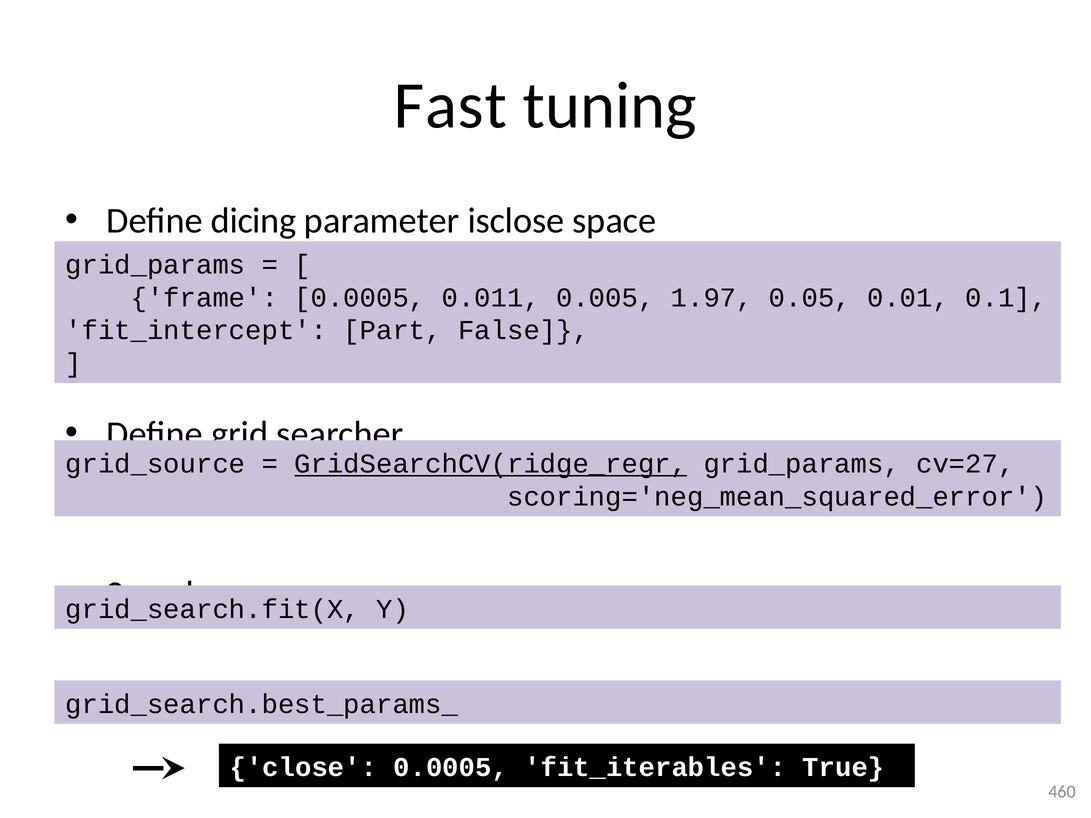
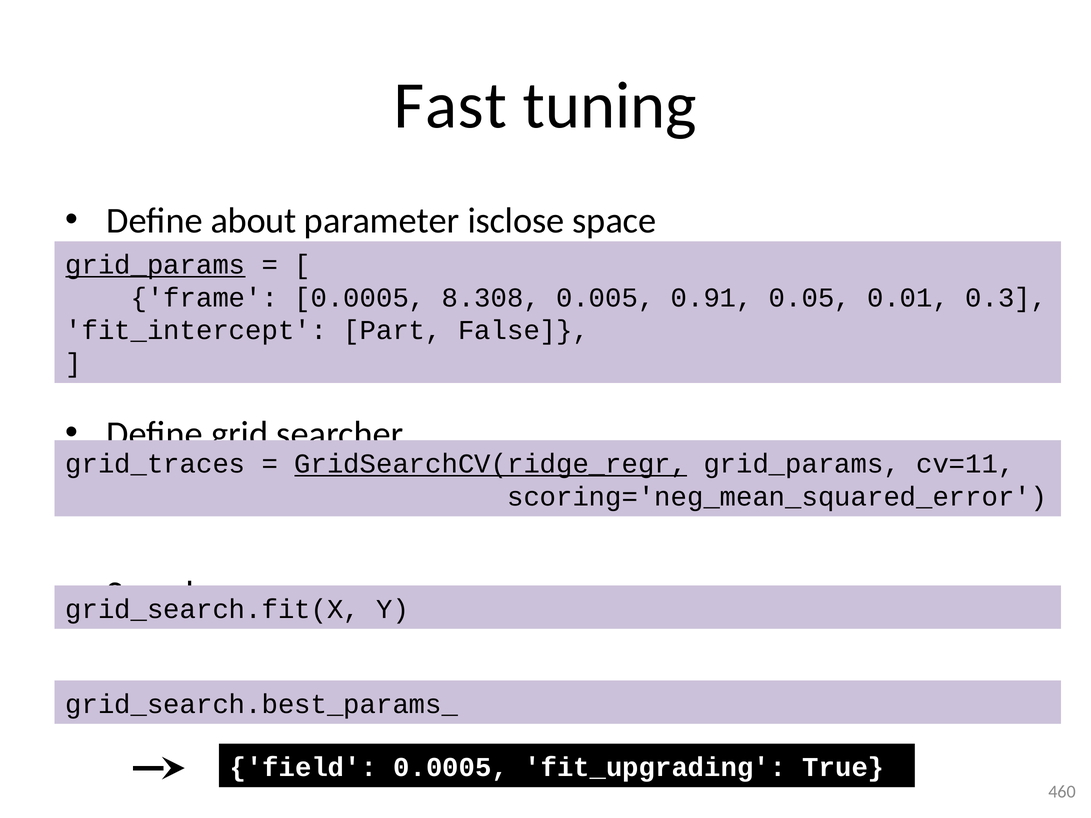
dicing: dicing -> about
grid_params at (155, 265) underline: none -> present
0.011: 0.011 -> 8.308
1.97: 1.97 -> 0.91
0.1: 0.1 -> 0.3
grid_source: grid_source -> grid_traces
cv=27: cv=27 -> cv=11
close: close -> field
fit_iterables: fit_iterables -> fit_upgrading
